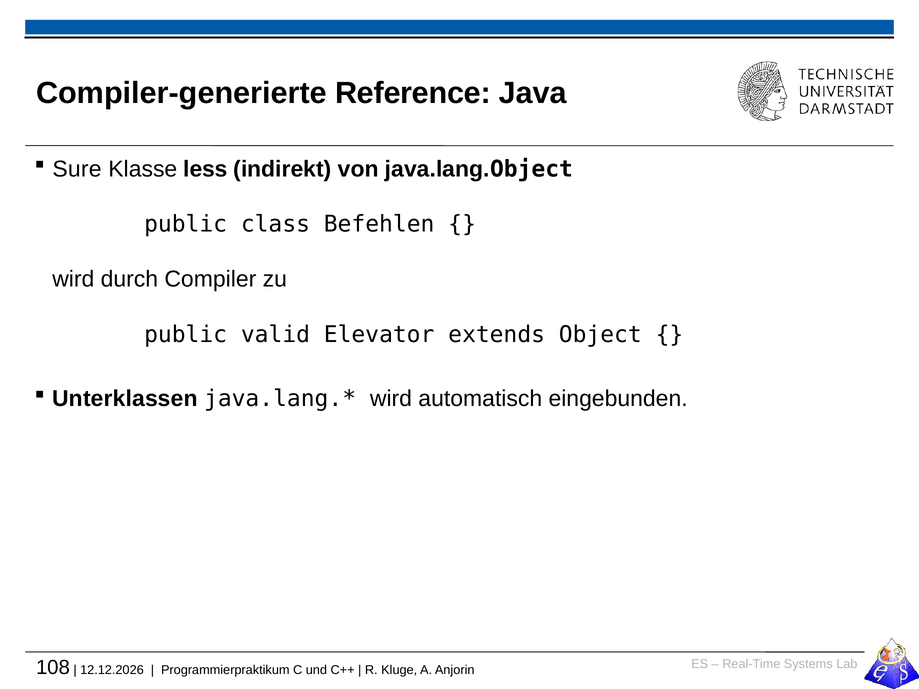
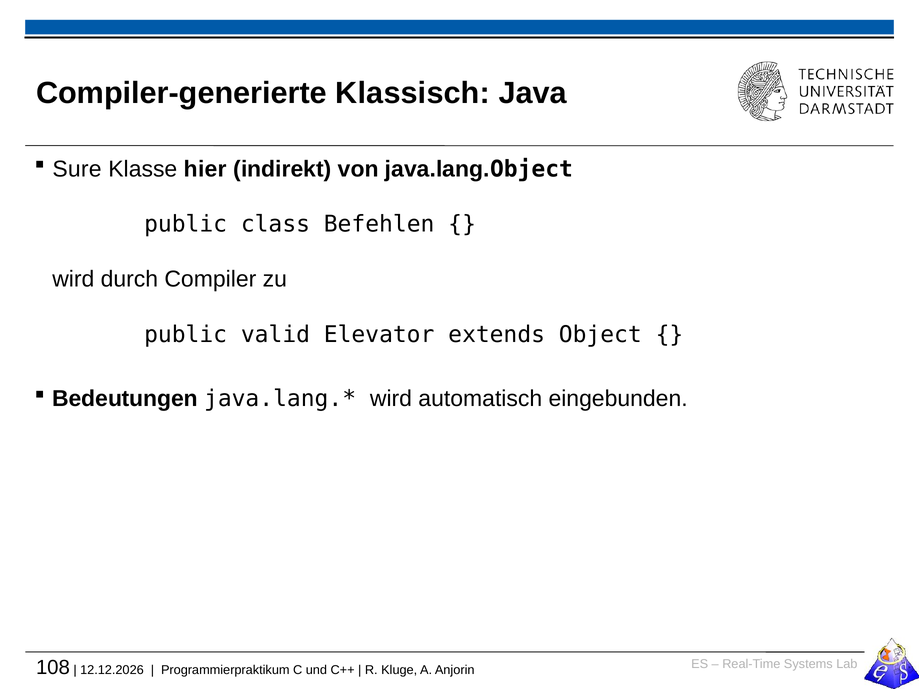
Reference: Reference -> Klassisch
less: less -> hier
Unterklassen: Unterklassen -> Bedeutungen
